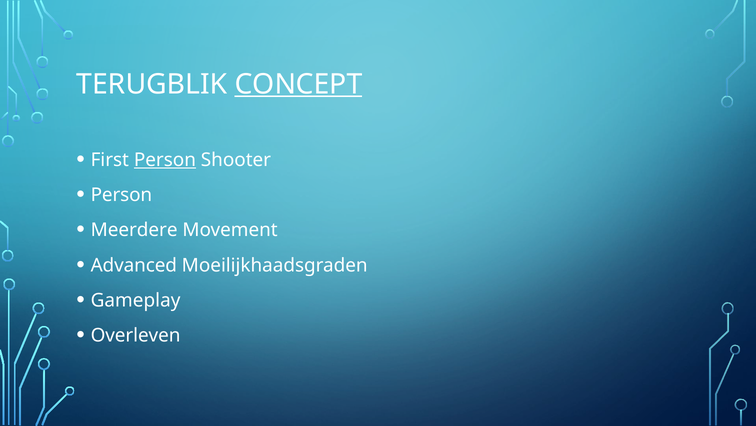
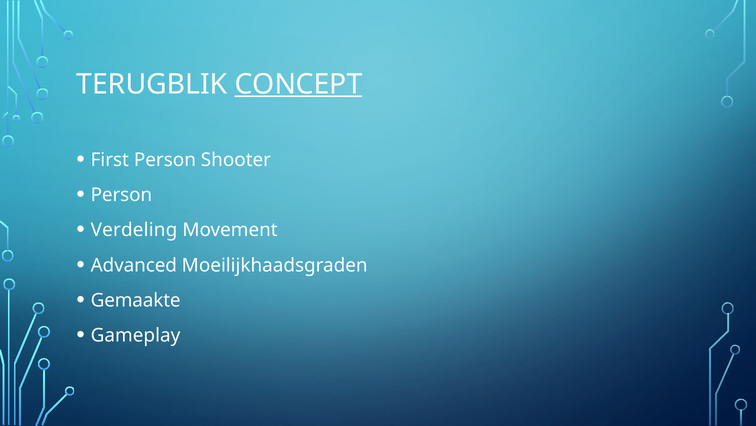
Person at (165, 160) underline: present -> none
Meerdere: Meerdere -> Verdeling
Gameplay: Gameplay -> Gemaakte
Overleven: Overleven -> Gameplay
